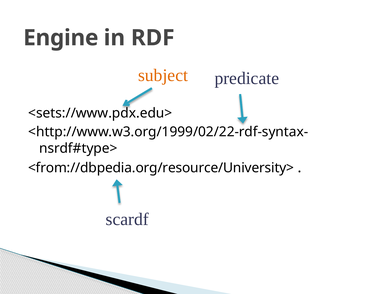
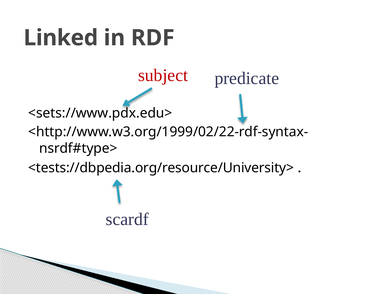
Engine: Engine -> Linked
subject colour: orange -> red
<from://dbpedia.org/resource/University>: <from://dbpedia.org/resource/University> -> <tests://dbpedia.org/resource/University>
